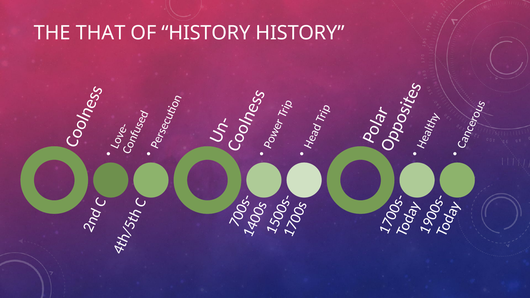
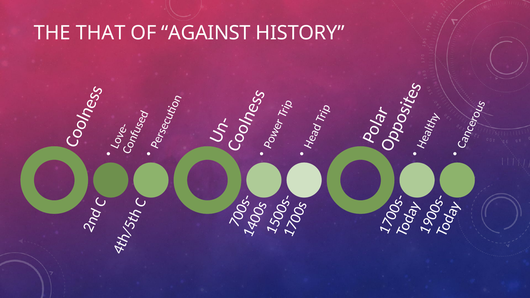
OF HISTORY: HISTORY -> AGAINST
